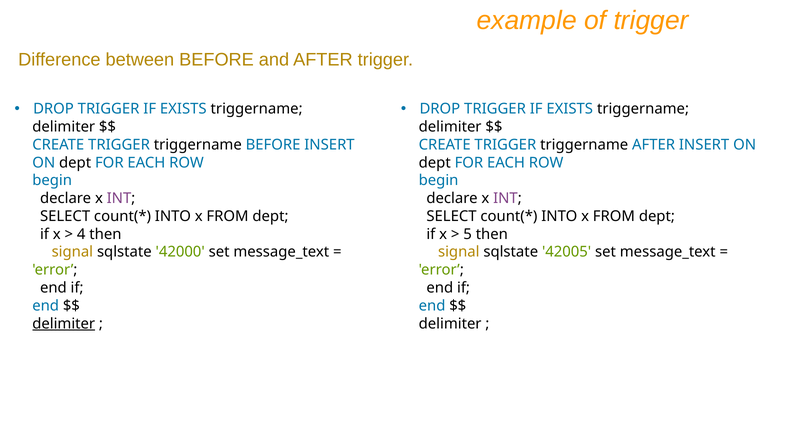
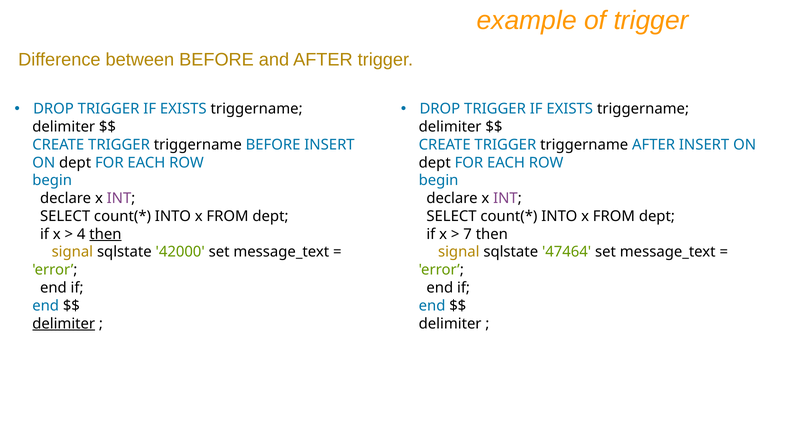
then at (105, 234) underline: none -> present
5: 5 -> 7
42005: 42005 -> 47464
